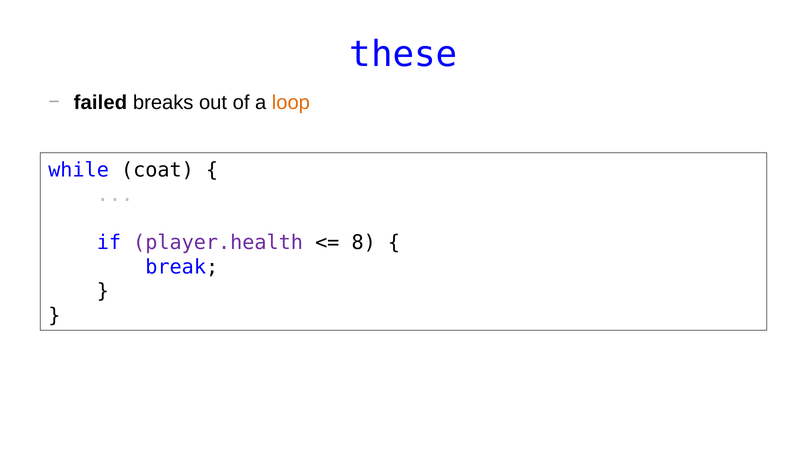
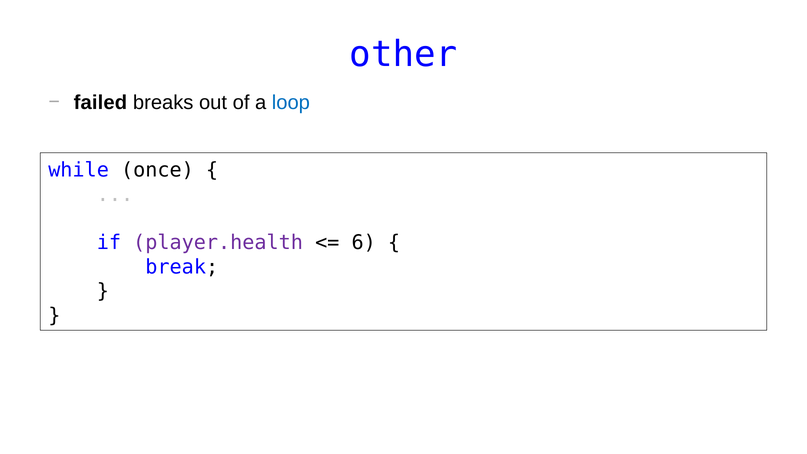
these: these -> other
loop colour: orange -> blue
coat: coat -> once
8: 8 -> 6
